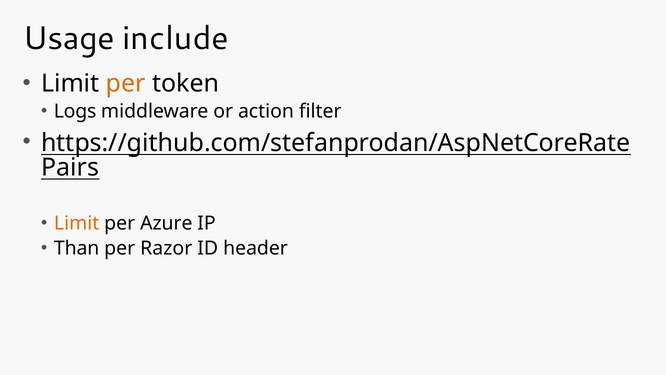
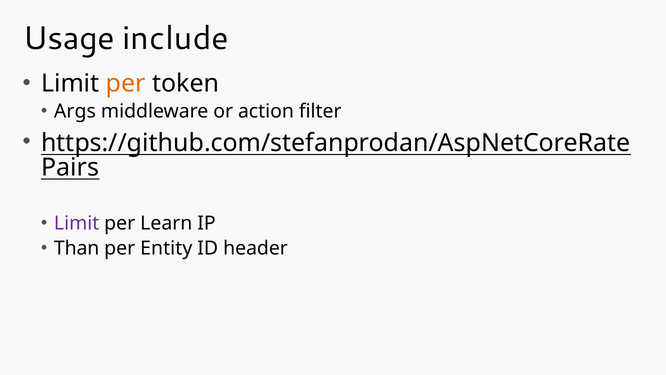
Logs: Logs -> Args
Limit at (77, 223) colour: orange -> purple
Azure: Azure -> Learn
Razor: Razor -> Entity
